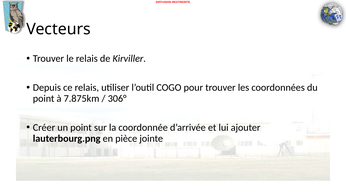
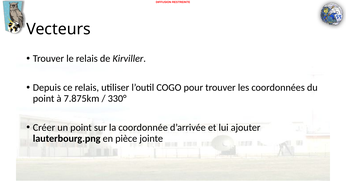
306°: 306° -> 330°
